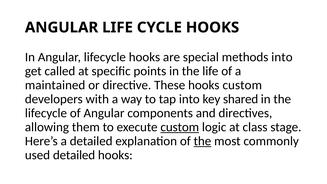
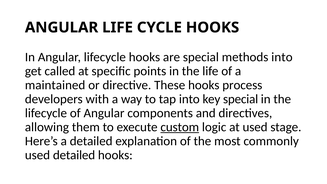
hooks custom: custom -> process
key shared: shared -> special
at class: class -> used
the at (202, 141) underline: present -> none
